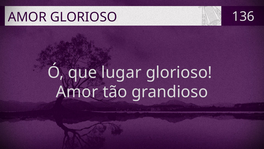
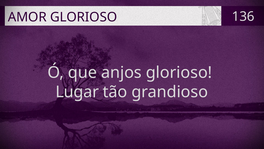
lugar: lugar -> anjos
Amor at (77, 92): Amor -> Lugar
